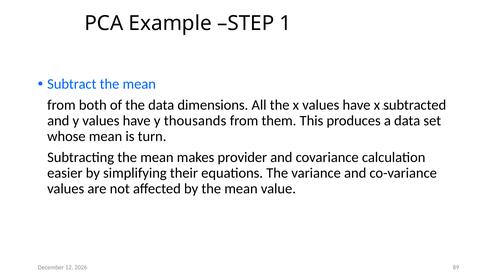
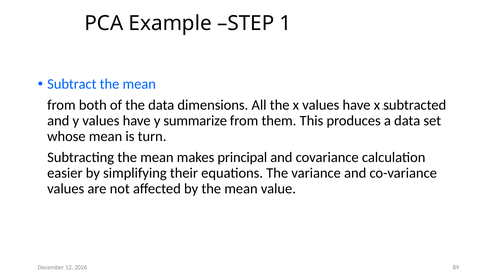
thousands: thousands -> summarize
provider: provider -> principal
